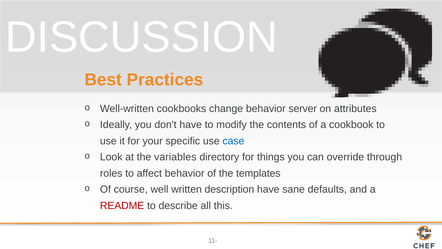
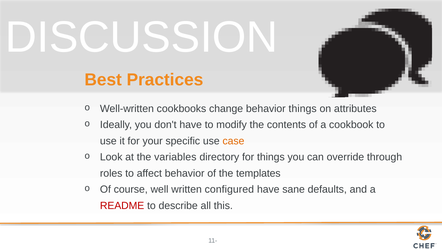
behavior server: server -> things
case colour: blue -> orange
description: description -> configured
